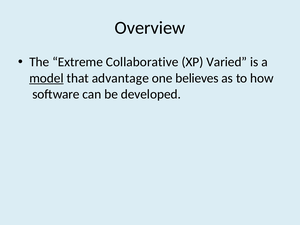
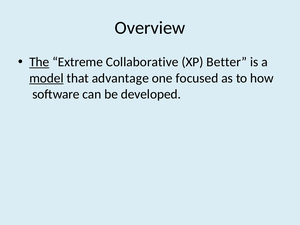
The underline: none -> present
Varied: Varied -> Better
believes: believes -> focused
